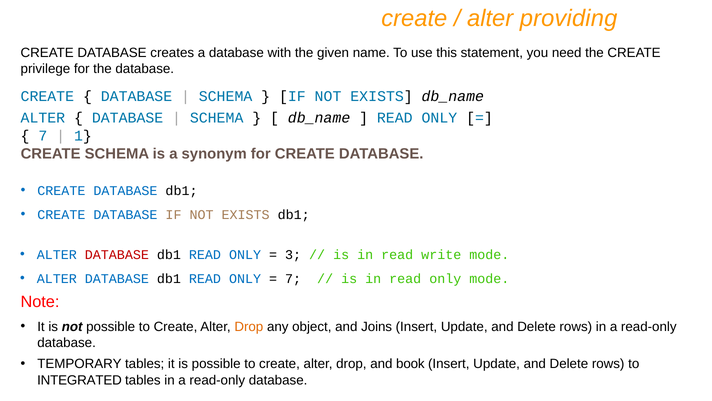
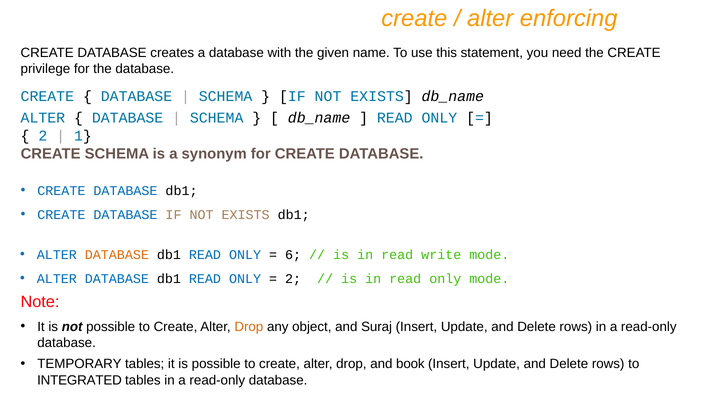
providing: providing -> enforcing
7 at (43, 136): 7 -> 2
DATABASE at (117, 254) colour: red -> orange
3: 3 -> 6
7 at (293, 278): 7 -> 2
Joins: Joins -> Suraj
